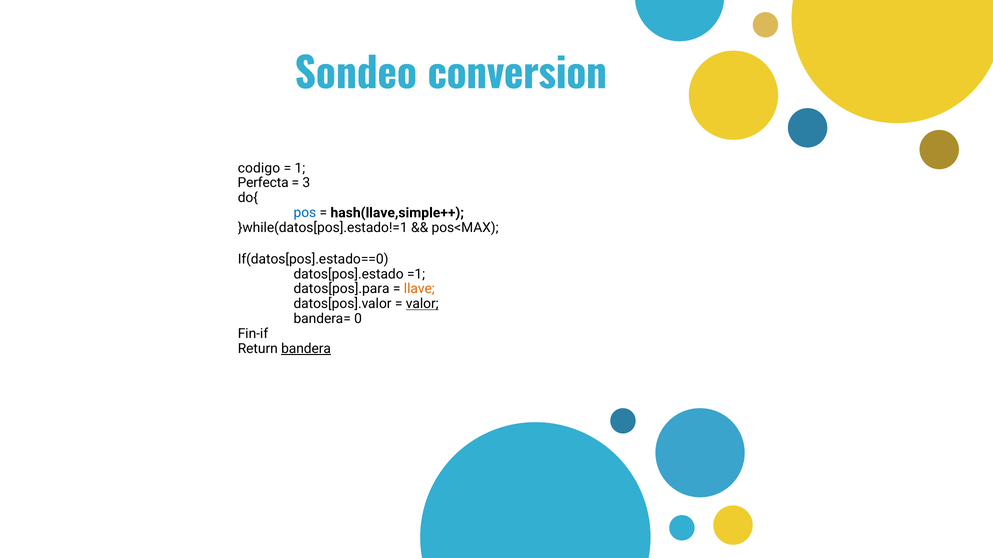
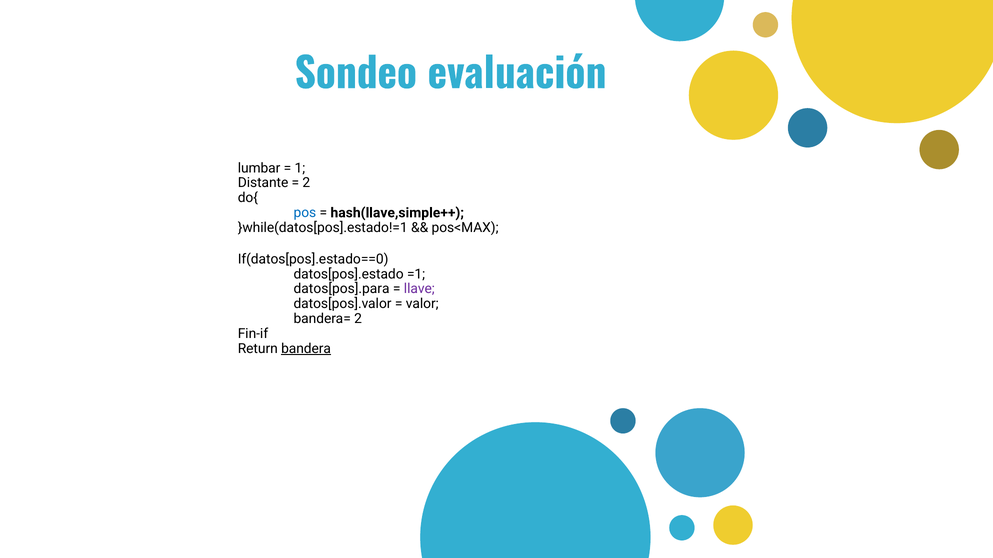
conversion: conversion -> evaluación
codigo: codigo -> lumbar
Perfecta: Perfecta -> Distante
3 at (306, 183): 3 -> 2
llave colour: orange -> purple
valor underline: present -> none
bandera= 0: 0 -> 2
